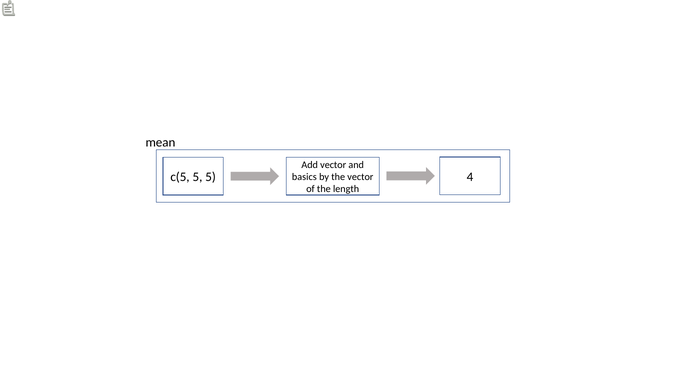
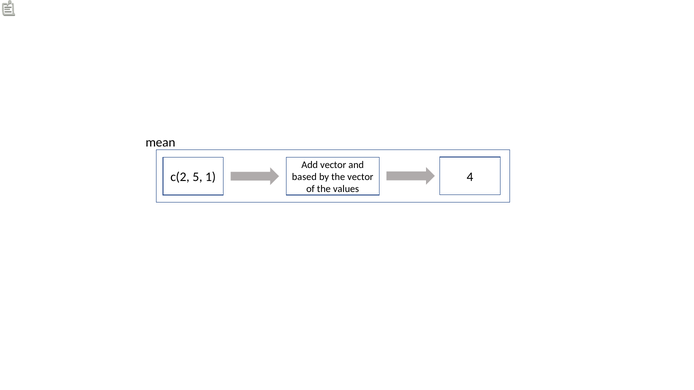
c(5: c(5 -> c(2
5 5: 5 -> 1
basics: basics -> based
length: length -> values
